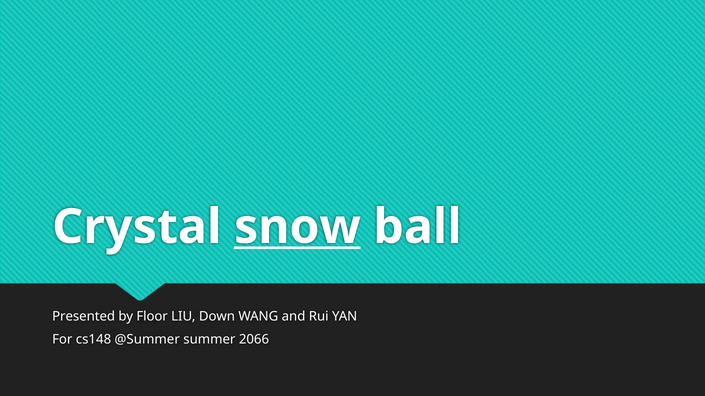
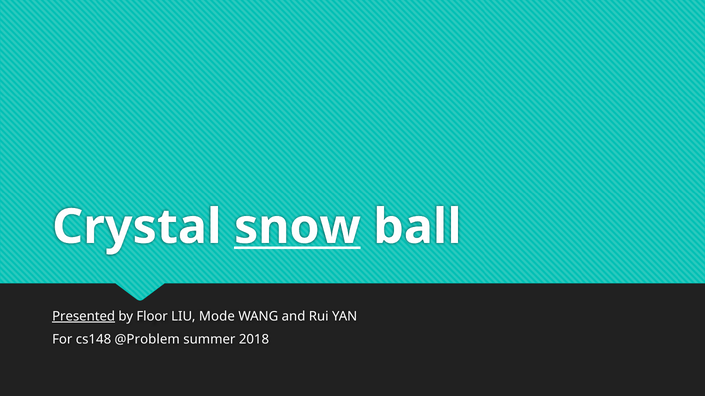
Presented underline: none -> present
Down: Down -> Mode
@Summer: @Summer -> @Problem
2066: 2066 -> 2018
